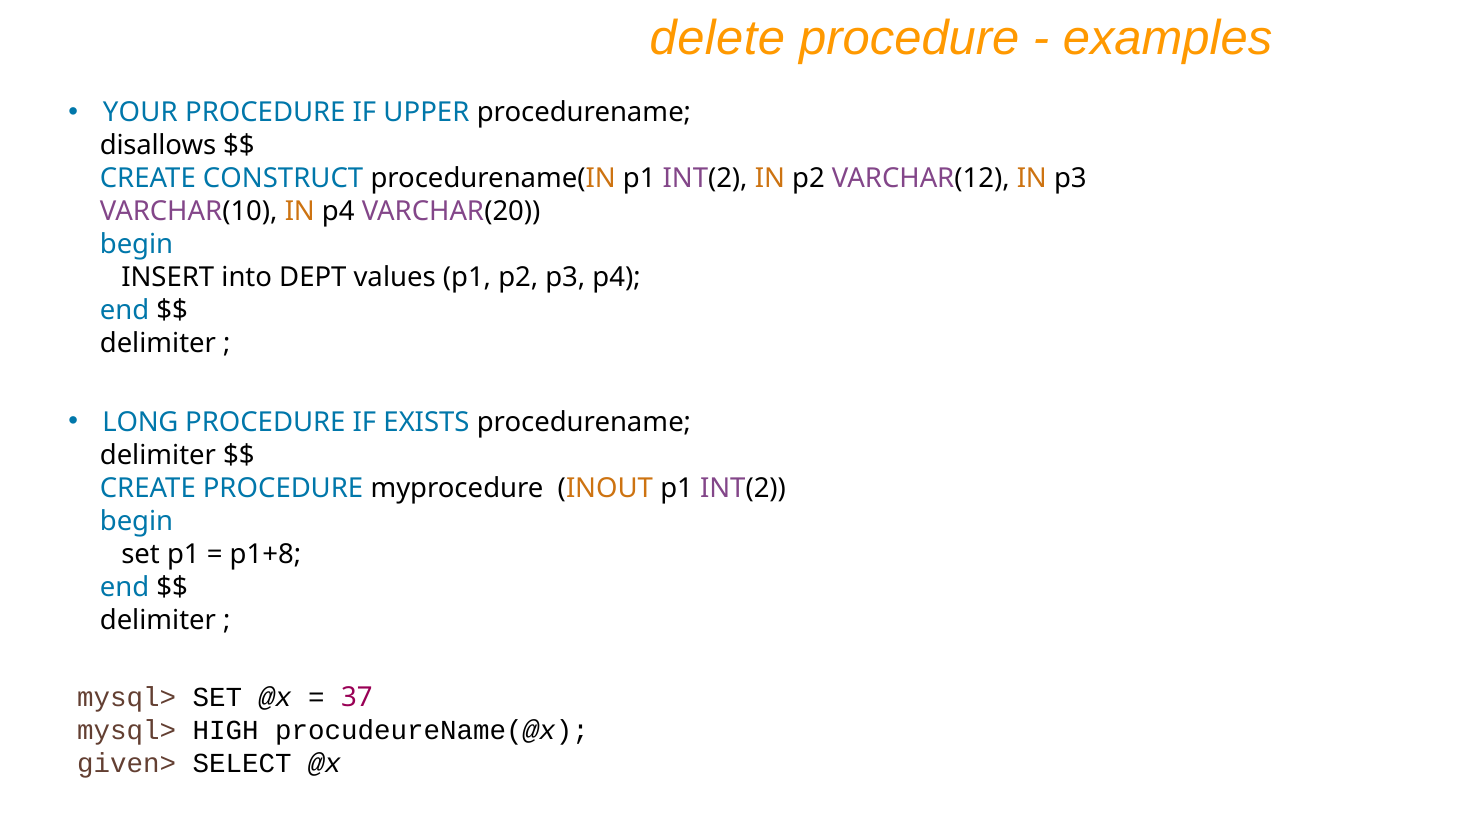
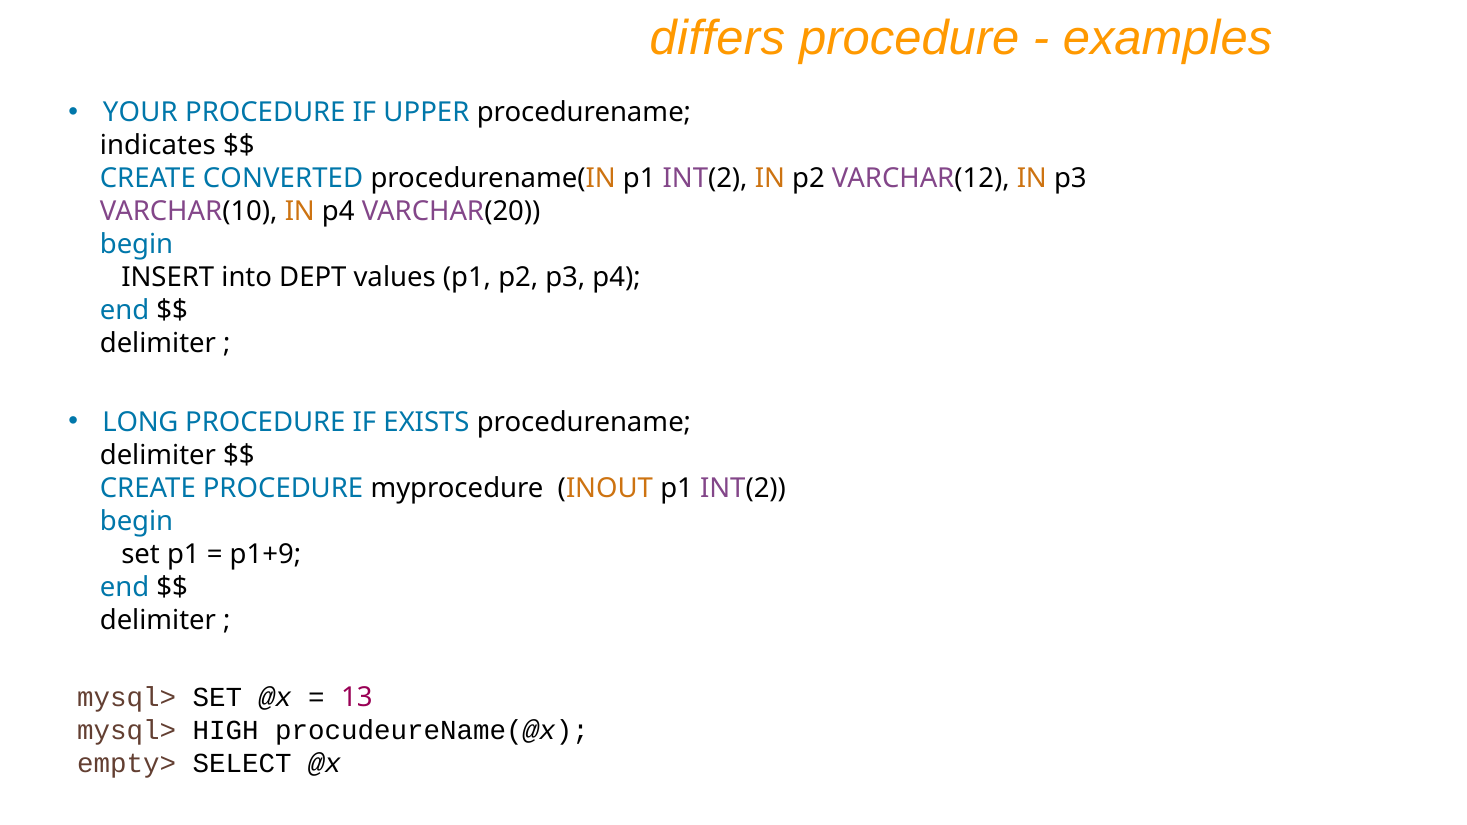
delete: delete -> differs
disallows: disallows -> indicates
CONSTRUCT: CONSTRUCT -> CONVERTED
p1+8: p1+8 -> p1+9
37: 37 -> 13
given>: given> -> empty>
